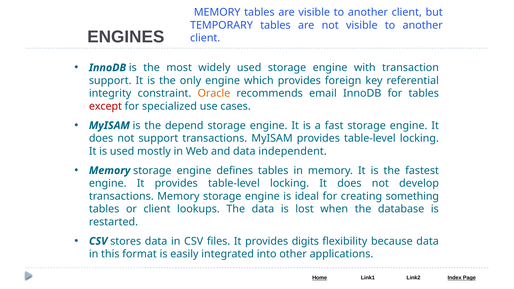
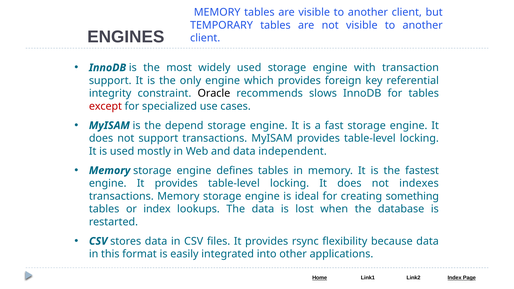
Oracle colour: orange -> black
email: email -> slows
develop: develop -> indexes
or client: client -> index
digits: digits -> rsync
